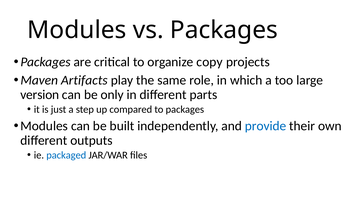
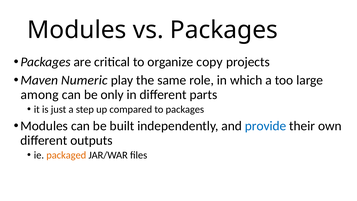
Artifacts: Artifacts -> Numeric
version: version -> among
packaged colour: blue -> orange
